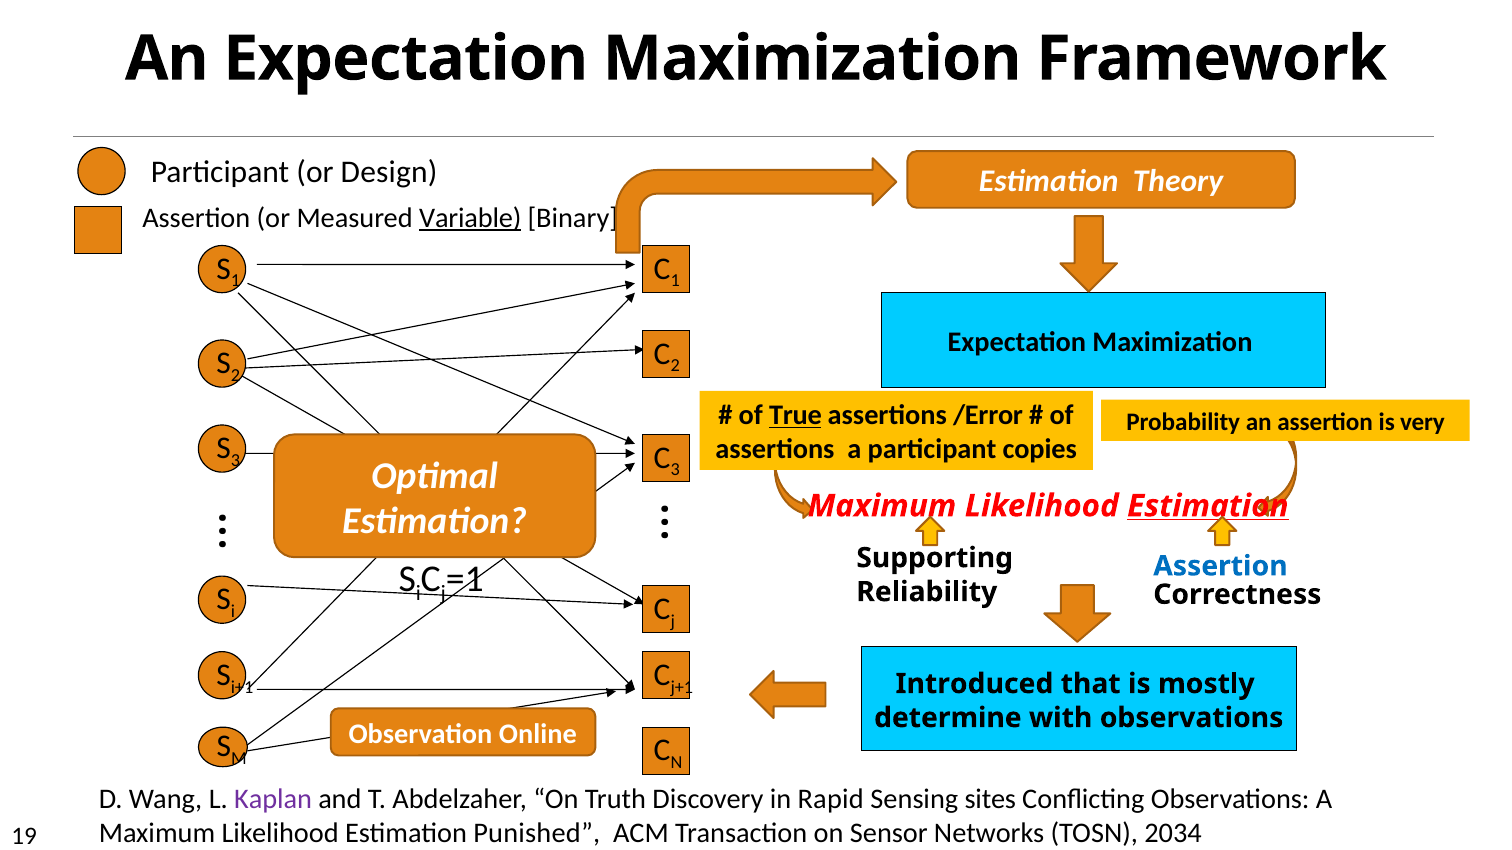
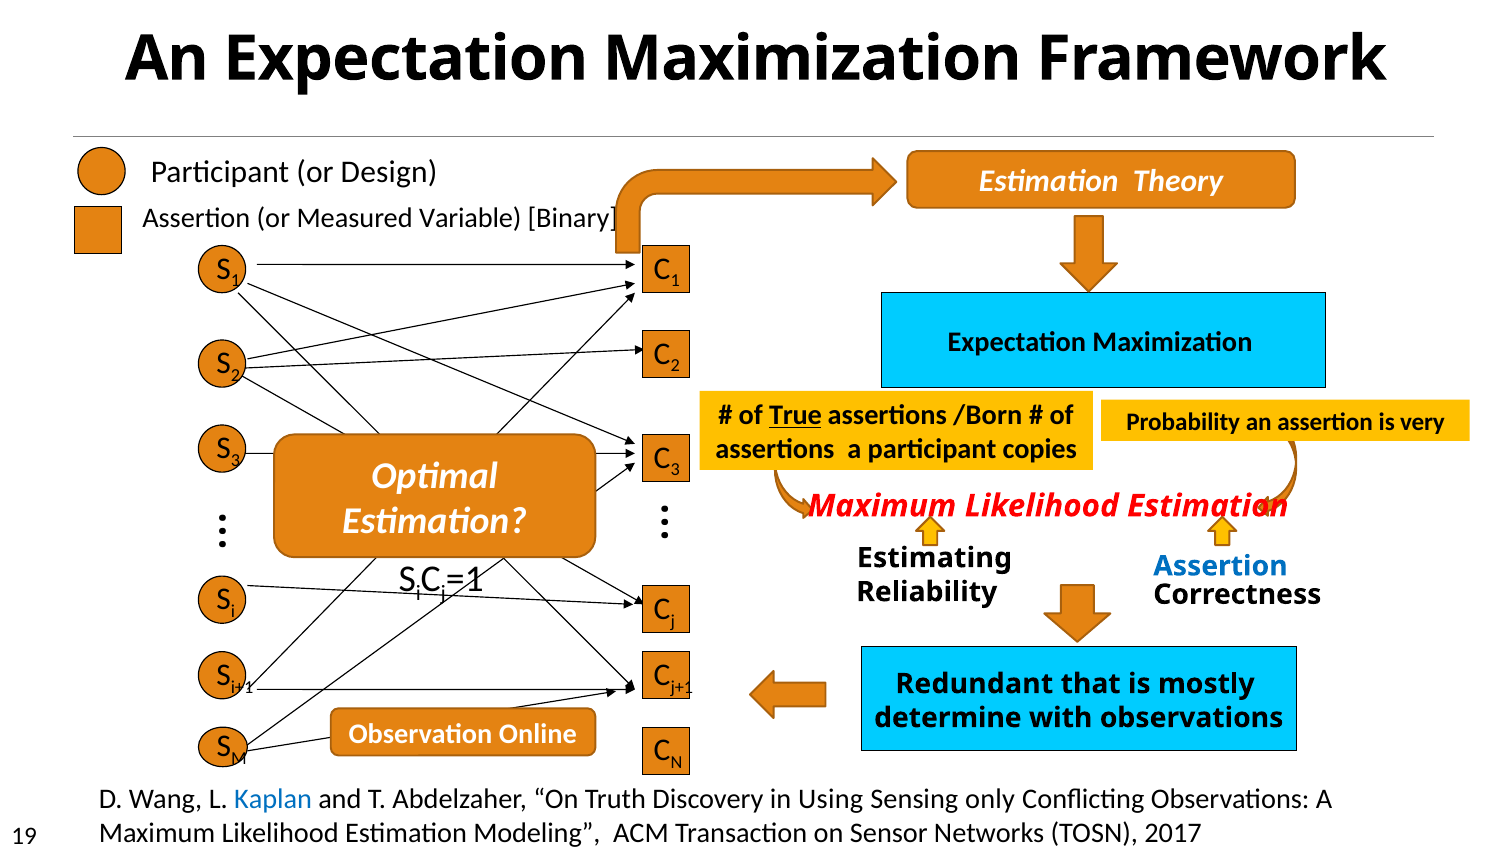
Variable underline: present -> none
/Error: /Error -> /Born
Estimation at (1208, 506) underline: present -> none
Supporting: Supporting -> Estimating
Introduced: Introduced -> Redundant
Kaplan colour: purple -> blue
Rapid: Rapid -> Using
sites: sites -> only
Punished: Punished -> Modeling
2034: 2034 -> 2017
